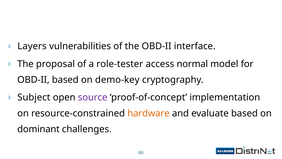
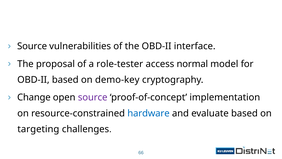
Layers at (32, 46): Layers -> Source
Subject: Subject -> Change
hardware colour: orange -> blue
dominant: dominant -> targeting
